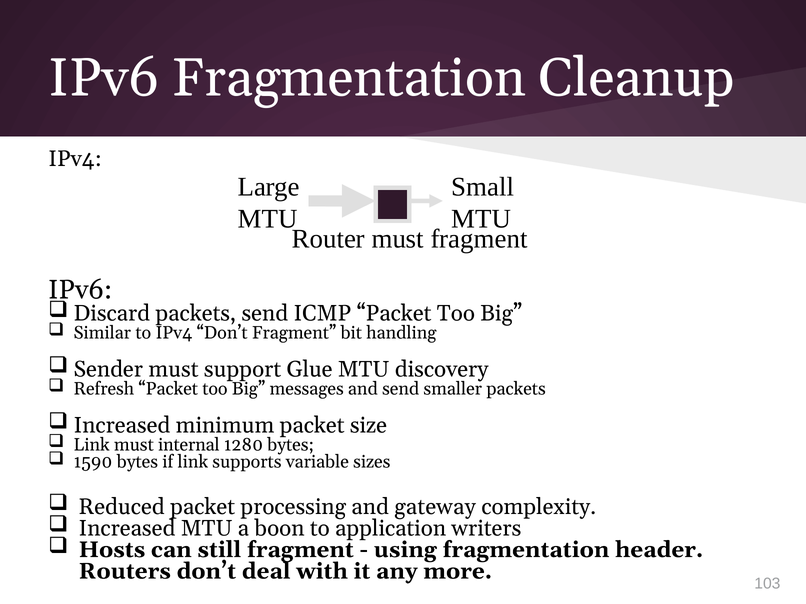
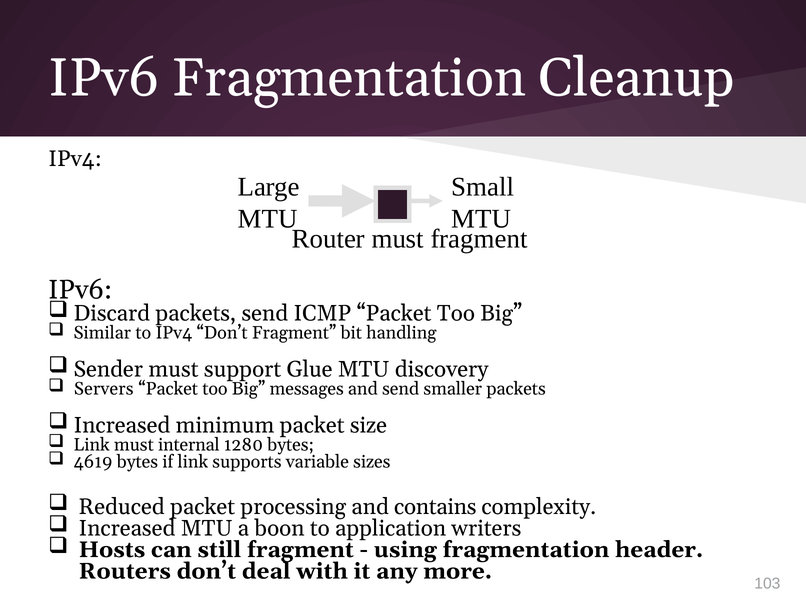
Refresh: Refresh -> Servers
1590: 1590 -> 4619
gateway: gateway -> contains
